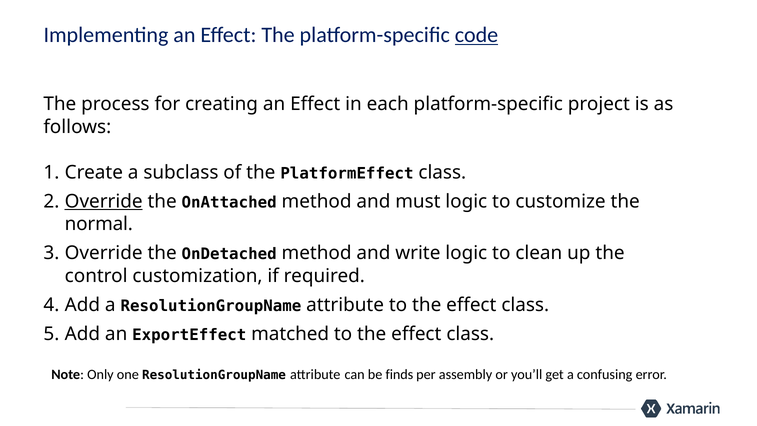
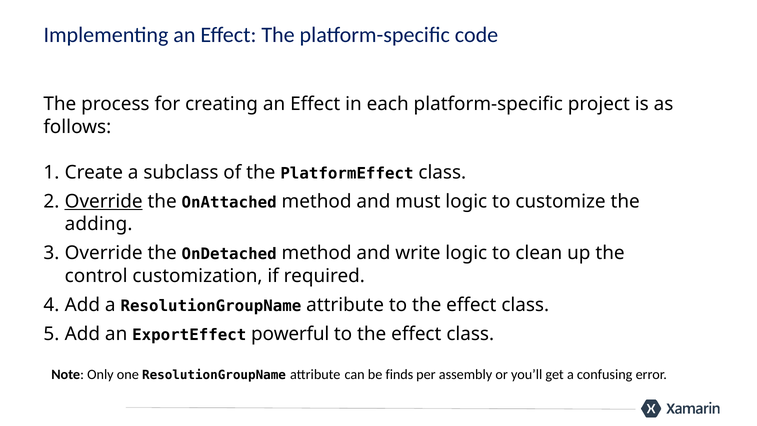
code underline: present -> none
normal: normal -> adding
matched: matched -> powerful
